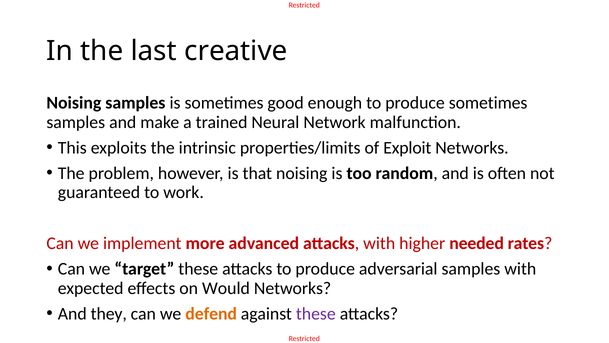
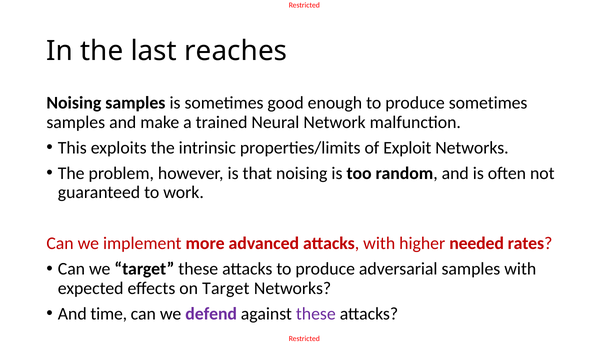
creative: creative -> reaches
on Would: Would -> Target
they: they -> time
defend colour: orange -> purple
